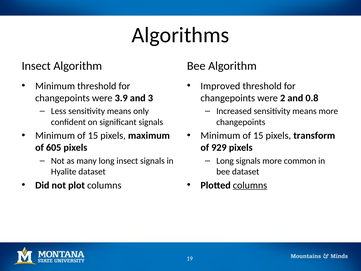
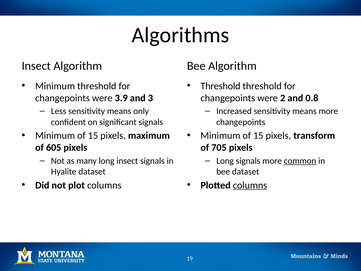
Improved at (220, 86): Improved -> Threshold
929: 929 -> 705
common underline: none -> present
